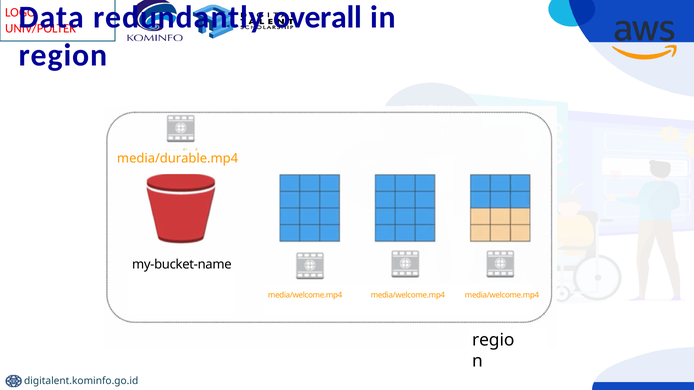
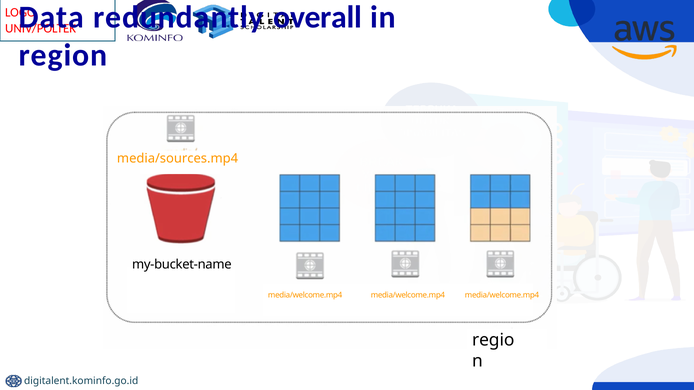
media/durable.mp4: media/durable.mp4 -> media/sources.mp4
